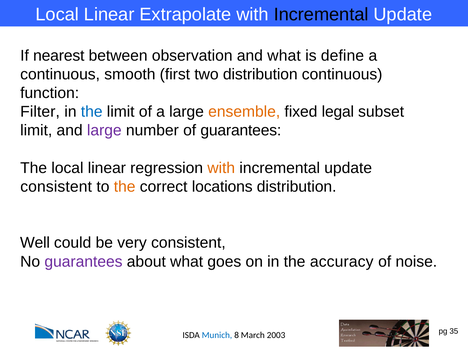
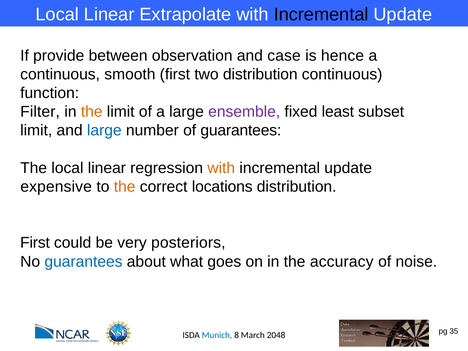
nearest: nearest -> provide
and what: what -> case
define: define -> hence
the at (92, 112) colour: blue -> orange
ensemble colour: orange -> purple
legal: legal -> least
large at (104, 131) colour: purple -> blue
consistent at (56, 187): consistent -> expensive
Well at (35, 243): Well -> First
very consistent: consistent -> posteriors
guarantees at (83, 262) colour: purple -> blue
2003: 2003 -> 2048
